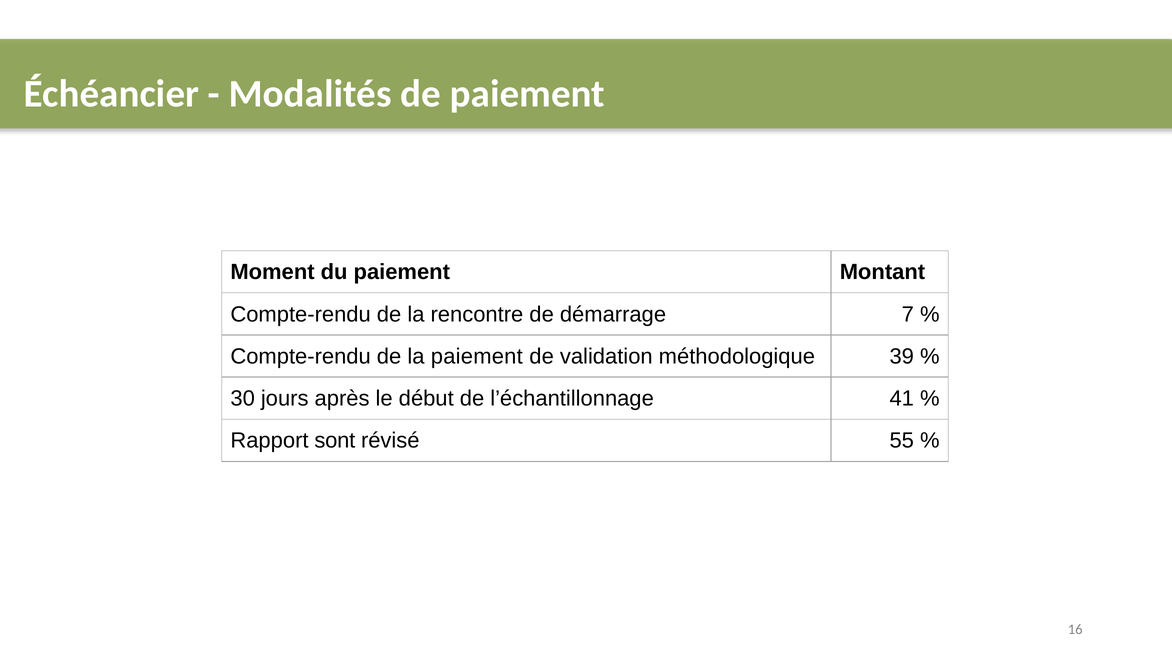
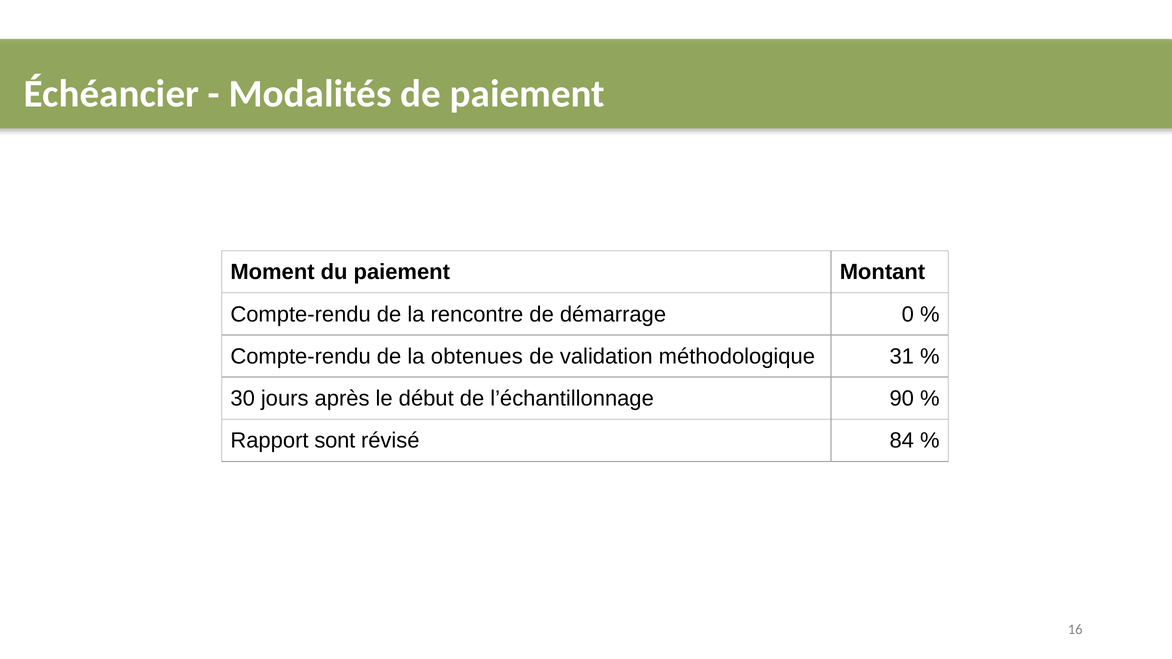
7: 7 -> 0
la paiement: paiement -> obtenues
39: 39 -> 31
41: 41 -> 90
55: 55 -> 84
